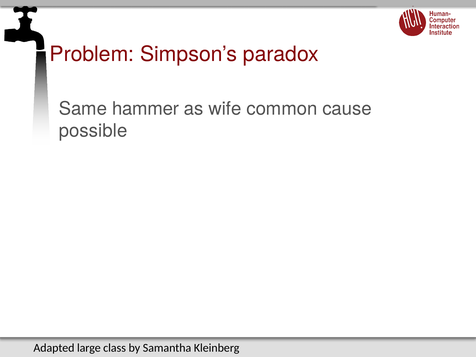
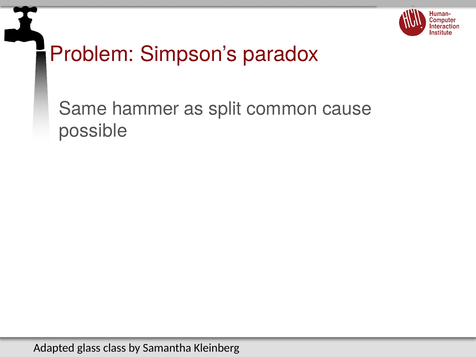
wife: wife -> split
large: large -> glass
